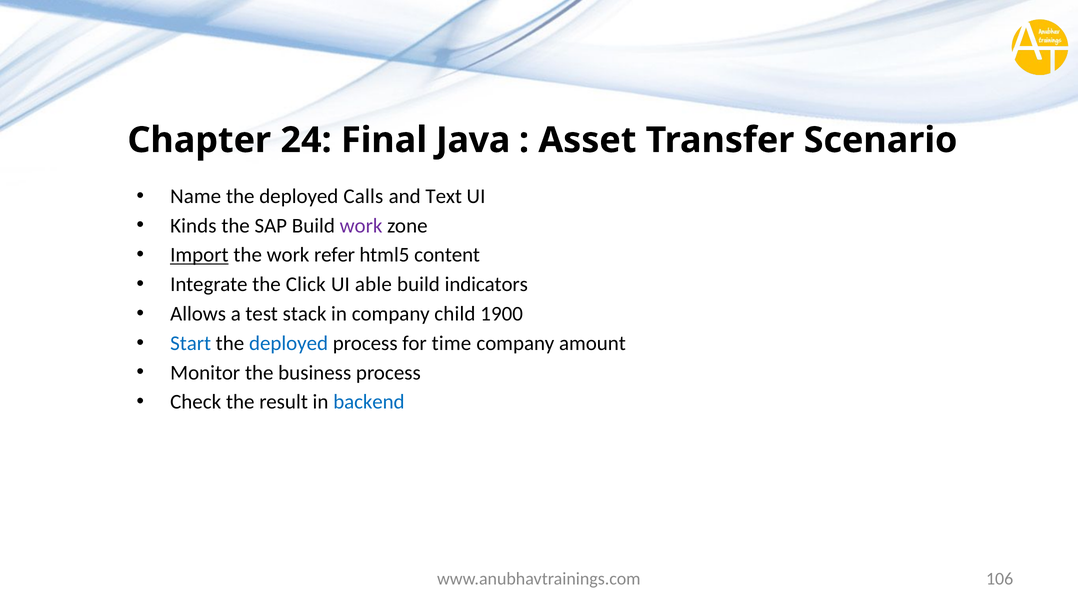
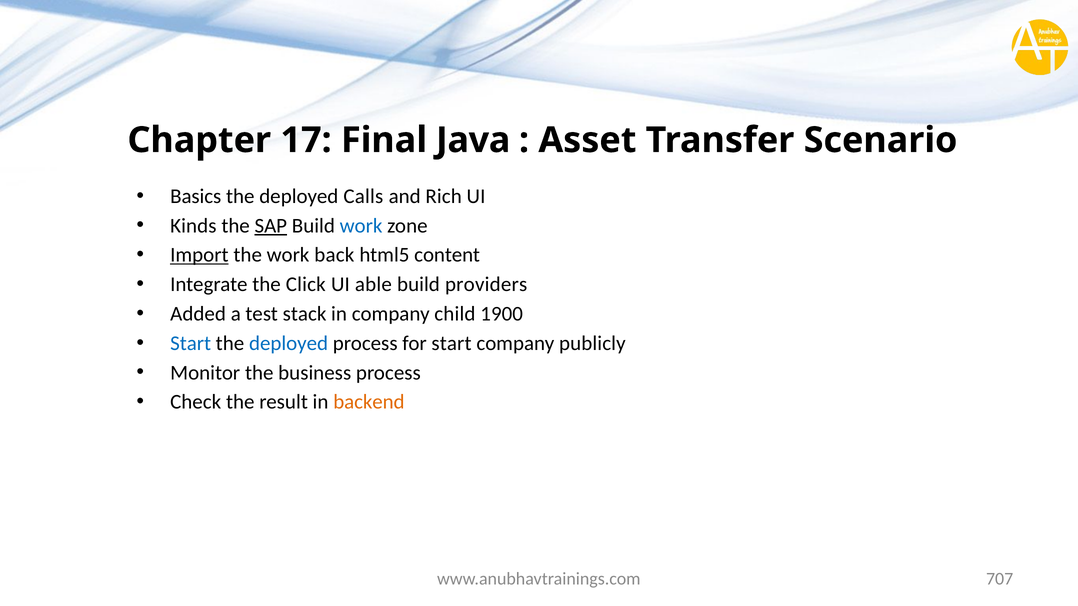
24: 24 -> 17
Name: Name -> Basics
Text: Text -> Rich
SAP underline: none -> present
work at (361, 226) colour: purple -> blue
refer: refer -> back
indicators: indicators -> providers
Allows: Allows -> Added
for time: time -> start
amount: amount -> publicly
backend colour: blue -> orange
106: 106 -> 707
